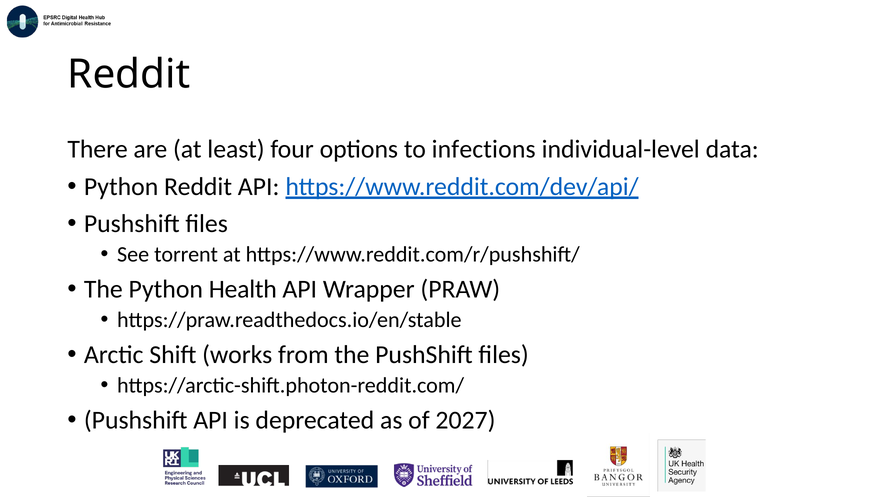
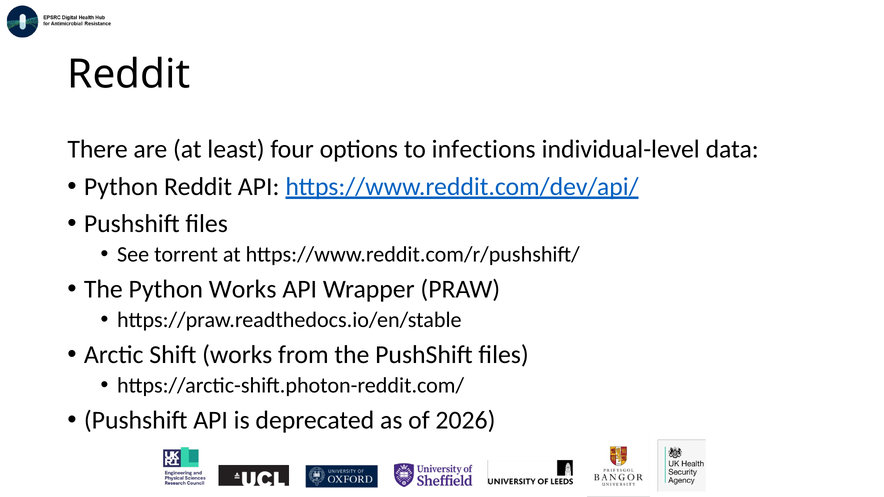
Python Health: Health -> Works
2027: 2027 -> 2026
